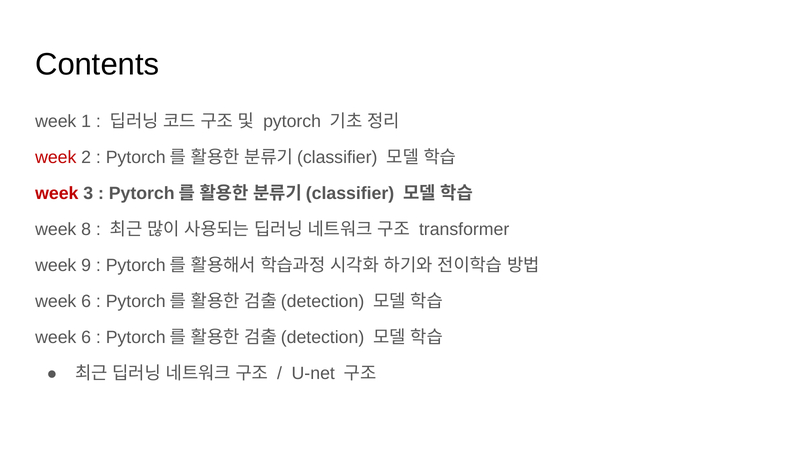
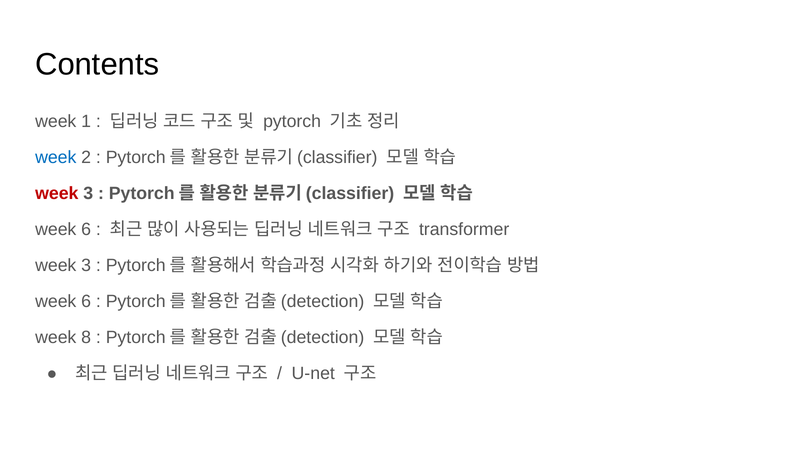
week at (56, 158) colour: red -> blue
8 at (86, 229): 8 -> 6
9 at (86, 265): 9 -> 3
6 at (86, 337): 6 -> 8
